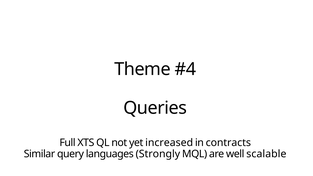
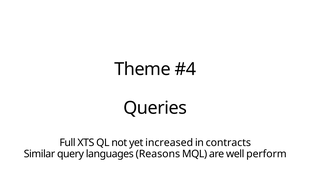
Strongly: Strongly -> Reasons
scalable: scalable -> perform
